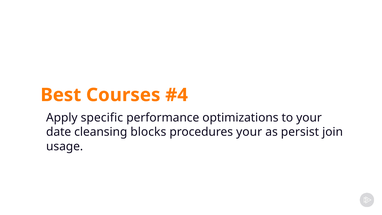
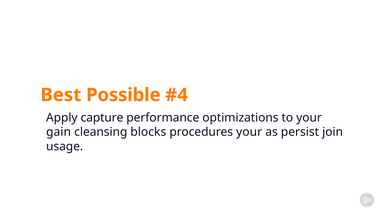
Courses: Courses -> Possible
specific: specific -> capture
date: date -> gain
